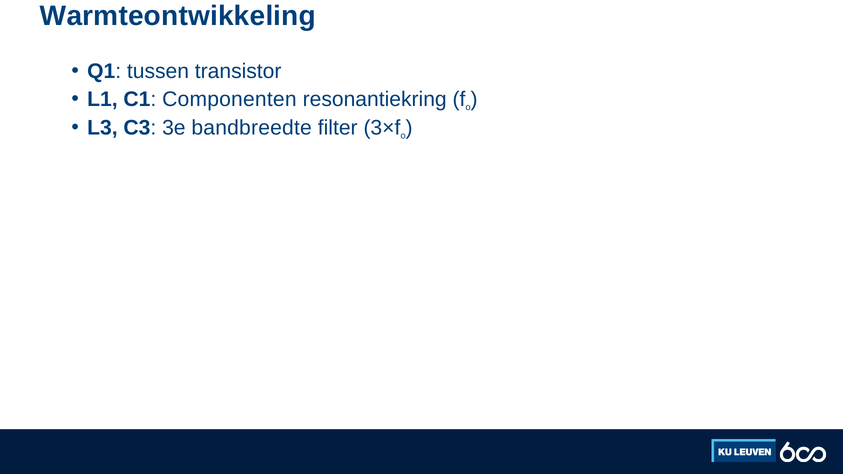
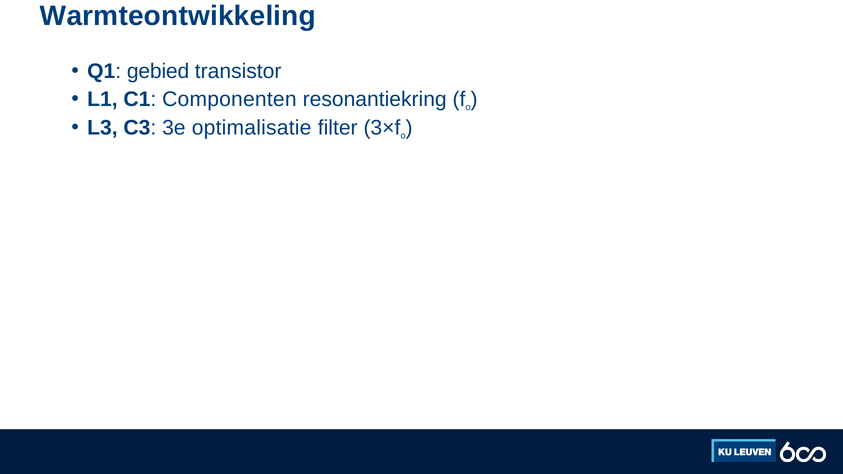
tussen: tussen -> gebied
bandbreedte: bandbreedte -> optimalisatie
